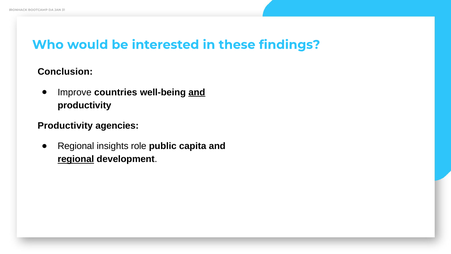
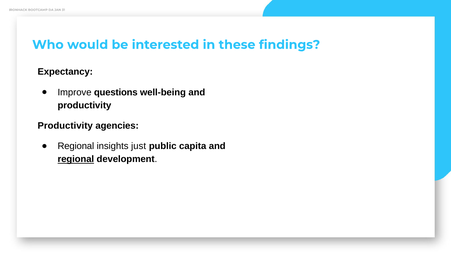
Conclusion: Conclusion -> Expectancy
countries: countries -> questions
and at (197, 92) underline: present -> none
role: role -> just
